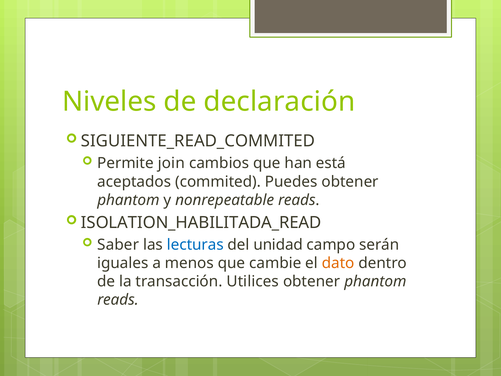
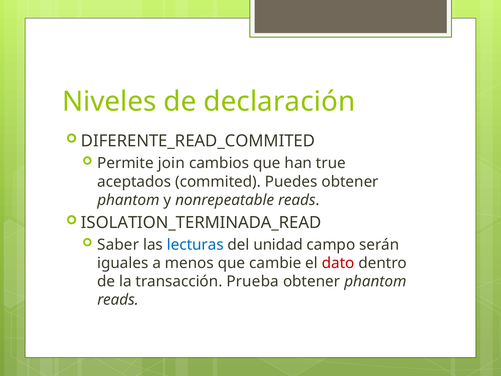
SIGUIENTE_READ_COMMITED: SIGUIENTE_READ_COMMITED -> DIFERENTE_READ_COMMITED
está: está -> true
ISOLATION_HABILITADA_READ: ISOLATION_HABILITADA_READ -> ISOLATION_TERMINADA_READ
dato colour: orange -> red
Utilices: Utilices -> Prueba
